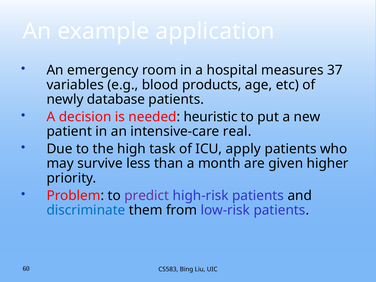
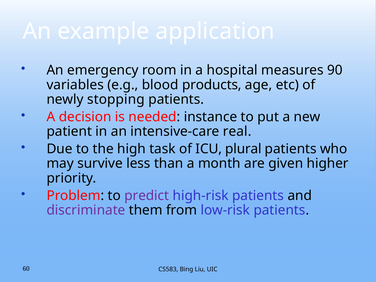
37: 37 -> 90
database: database -> stopping
heuristic: heuristic -> instance
apply: apply -> plural
discriminate colour: blue -> purple
